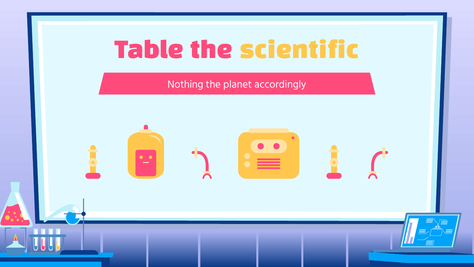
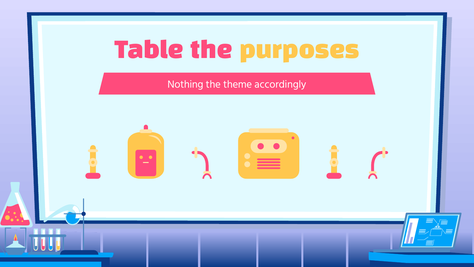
scientific: scientific -> purposes
planet: planet -> theme
